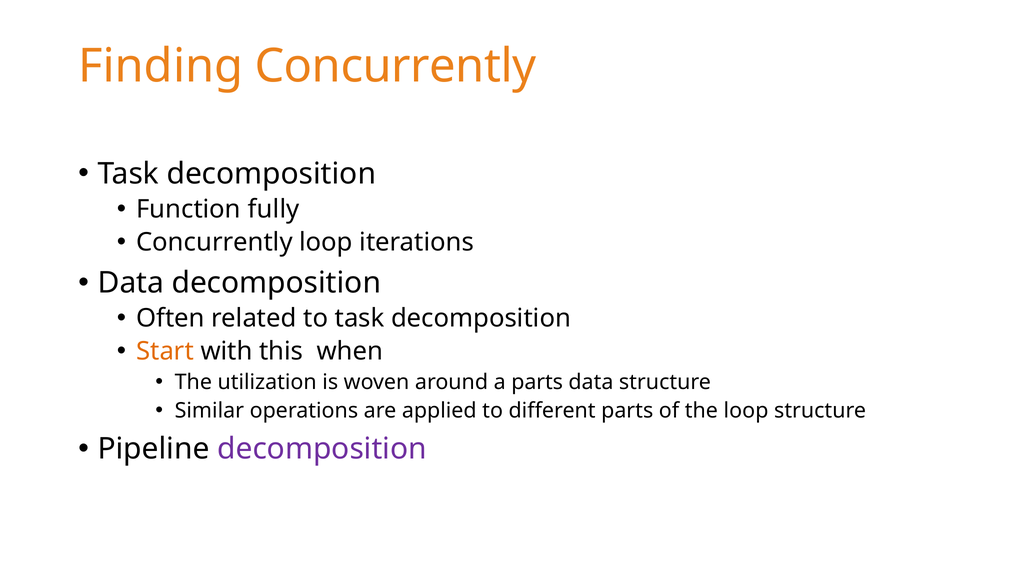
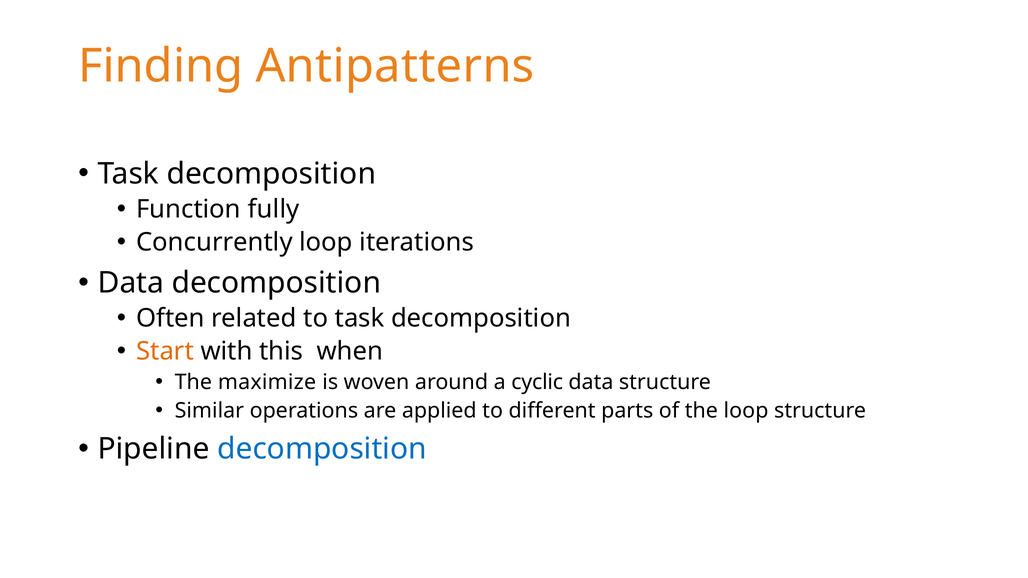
Finding Concurrently: Concurrently -> Antipatterns
utilization: utilization -> maximize
a parts: parts -> cyclic
decomposition at (322, 449) colour: purple -> blue
